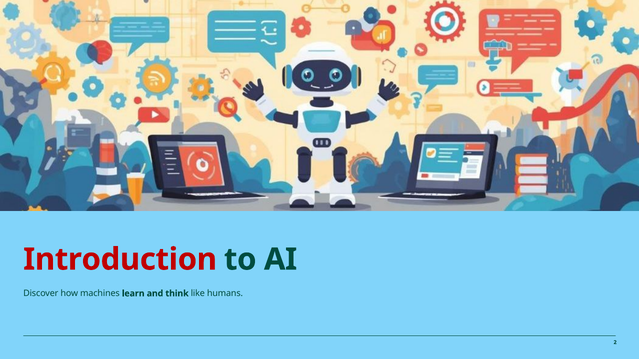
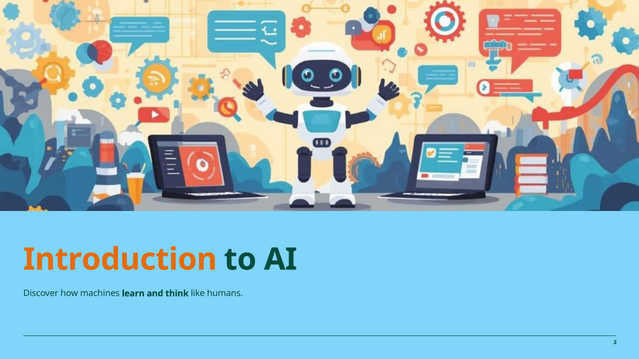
Introduction colour: red -> orange
